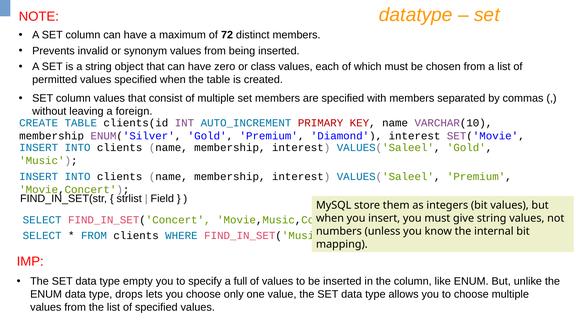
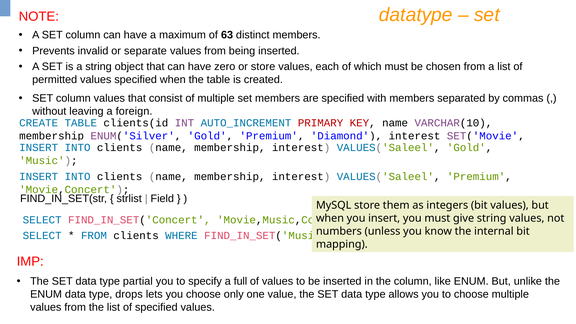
72: 72 -> 63
synonym: synonym -> separate
or class: class -> store
empty: empty -> partial
